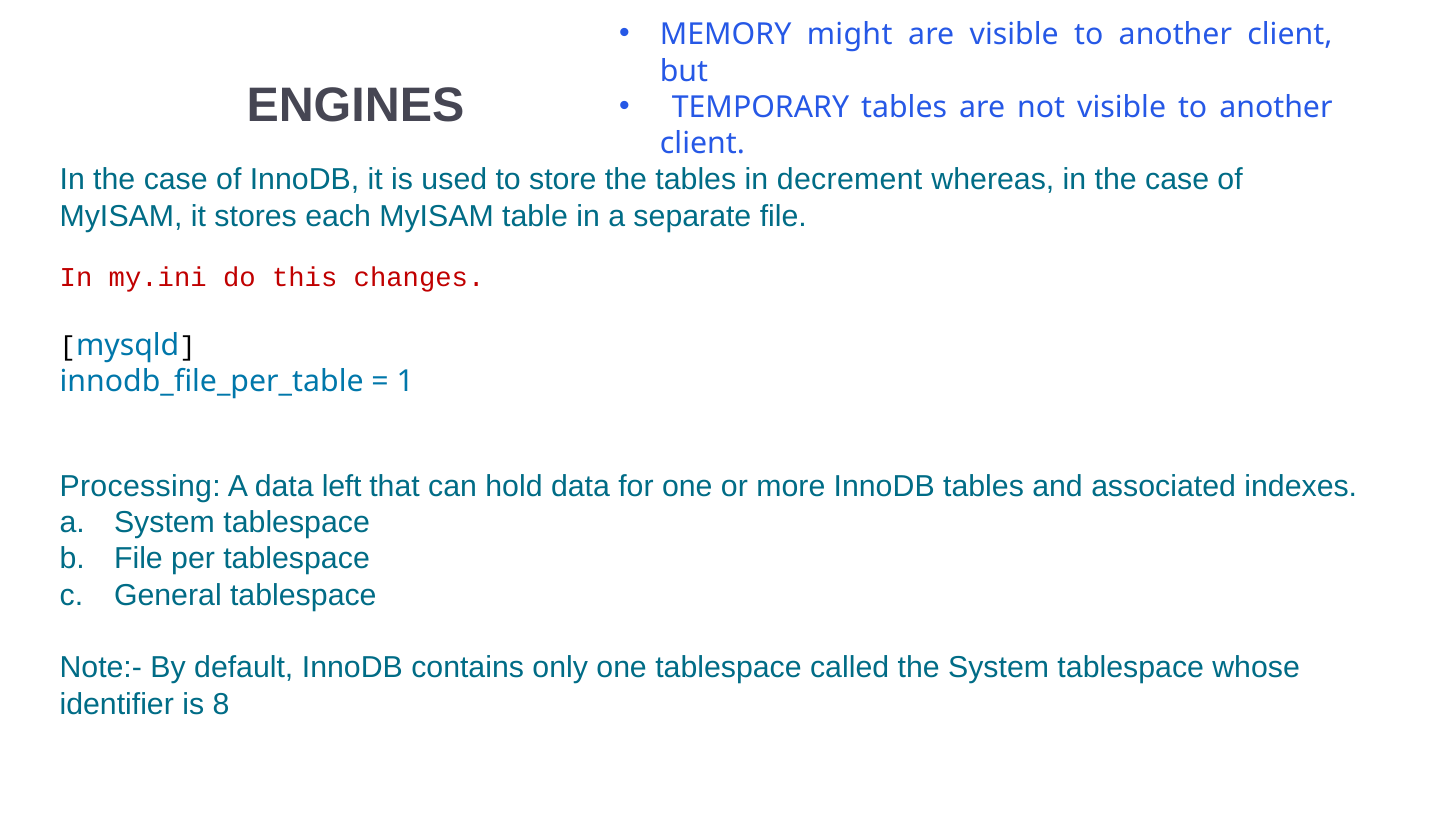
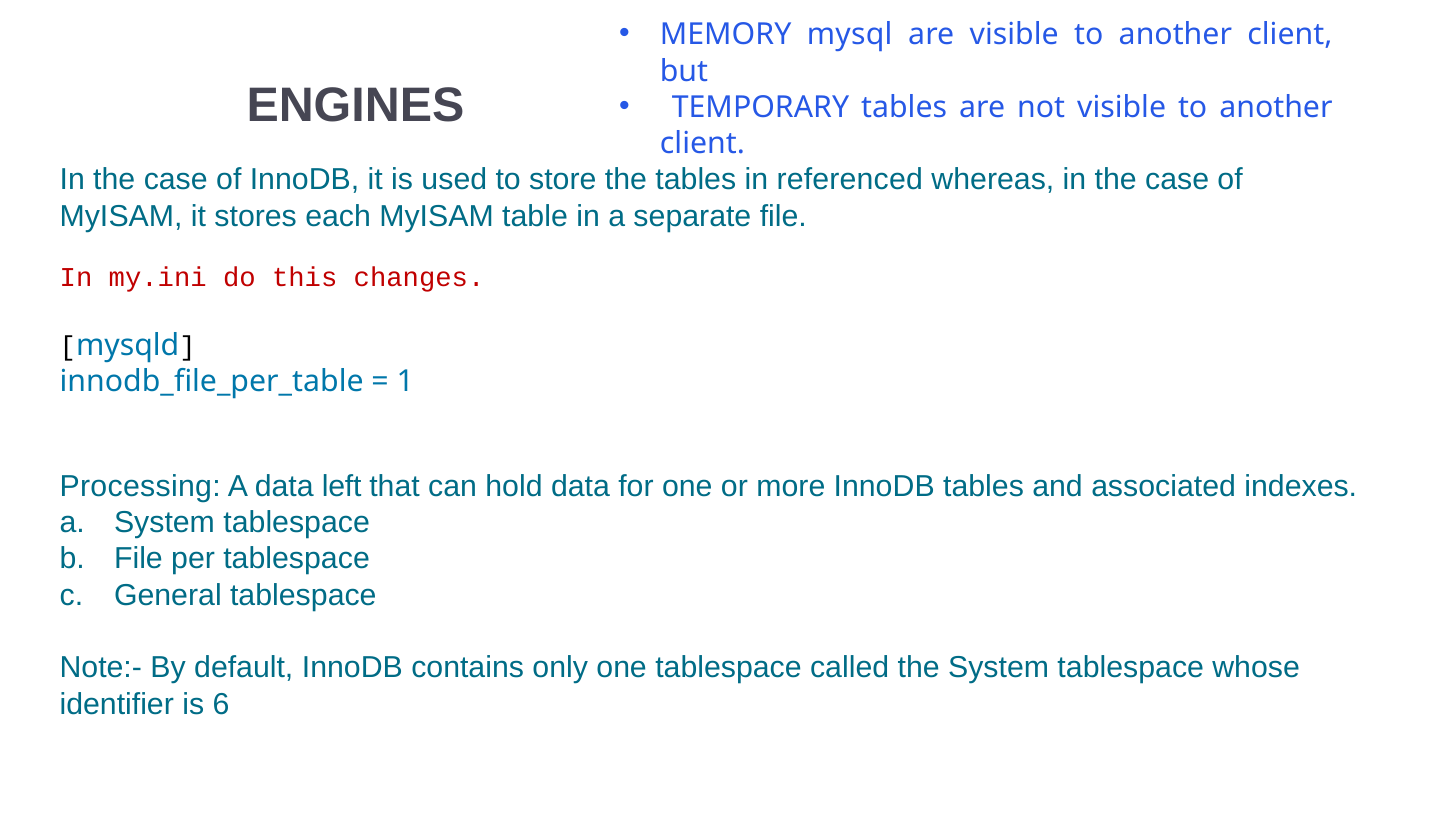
might: might -> mysql
decrement: decrement -> referenced
8: 8 -> 6
